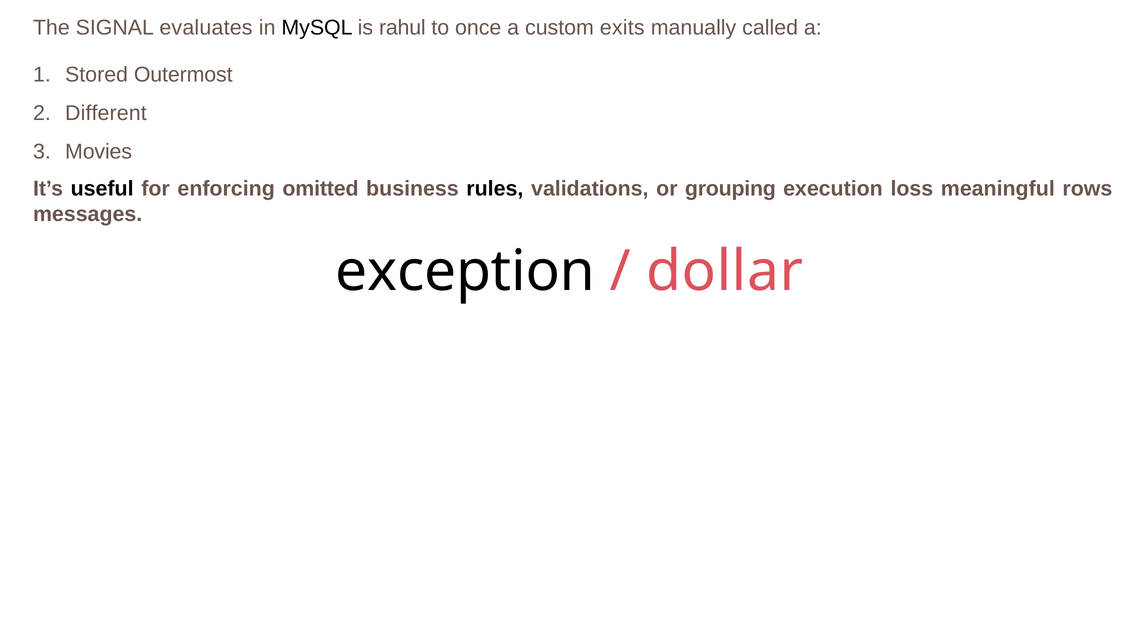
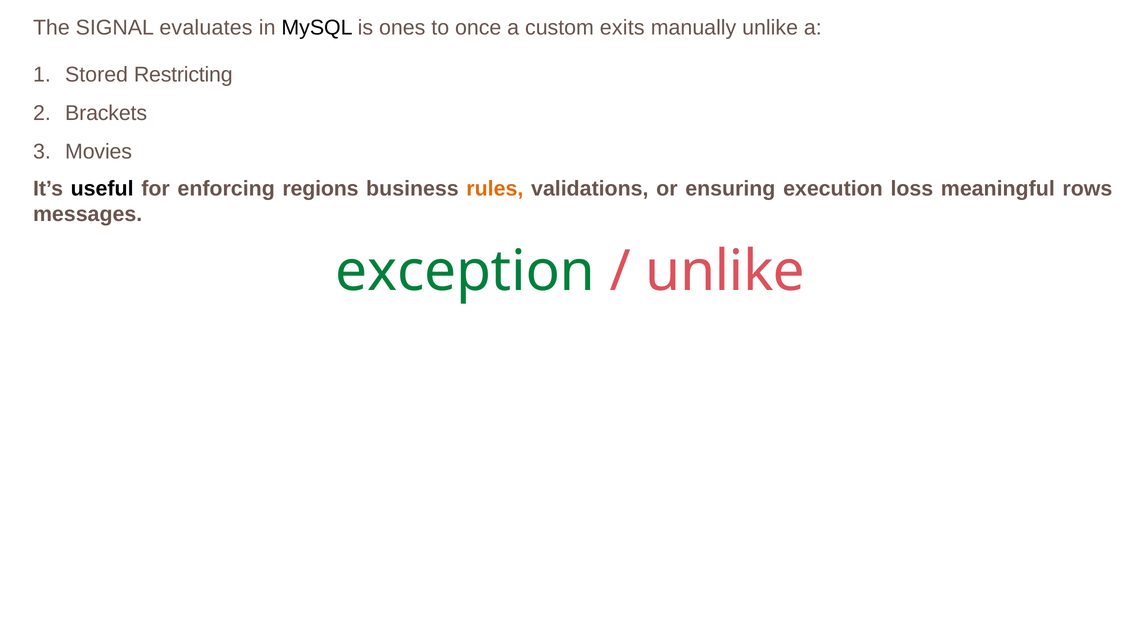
rahul: rahul -> ones
manually called: called -> unlike
Outermost: Outermost -> Restricting
Different: Different -> Brackets
omitted: omitted -> regions
rules colour: black -> orange
grouping: grouping -> ensuring
exception colour: black -> green
dollar at (725, 272): dollar -> unlike
